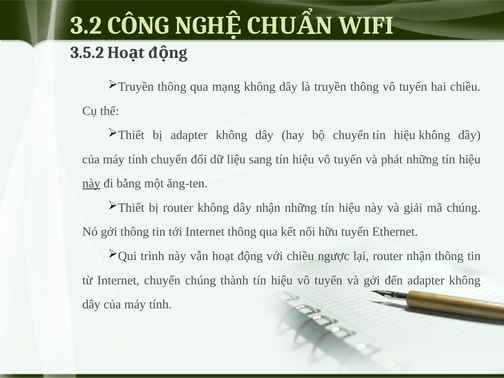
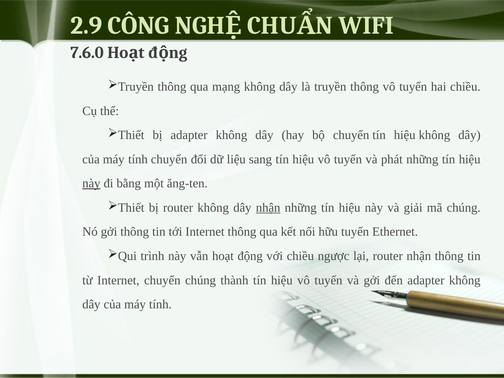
3.2: 3.2 -> 2.9
3.5.2: 3.5.2 -> 7.6.0
nhận at (268, 208) underline: none -> present
